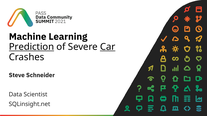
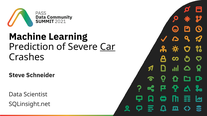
Prediction underline: present -> none
